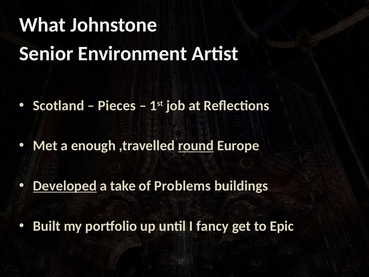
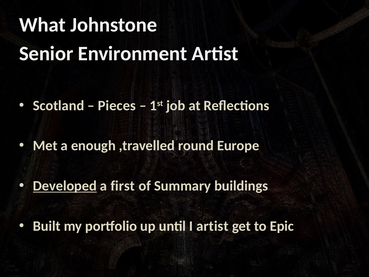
round underline: present -> none
take: take -> first
Problems: Problems -> Summary
I fancy: fancy -> artist
